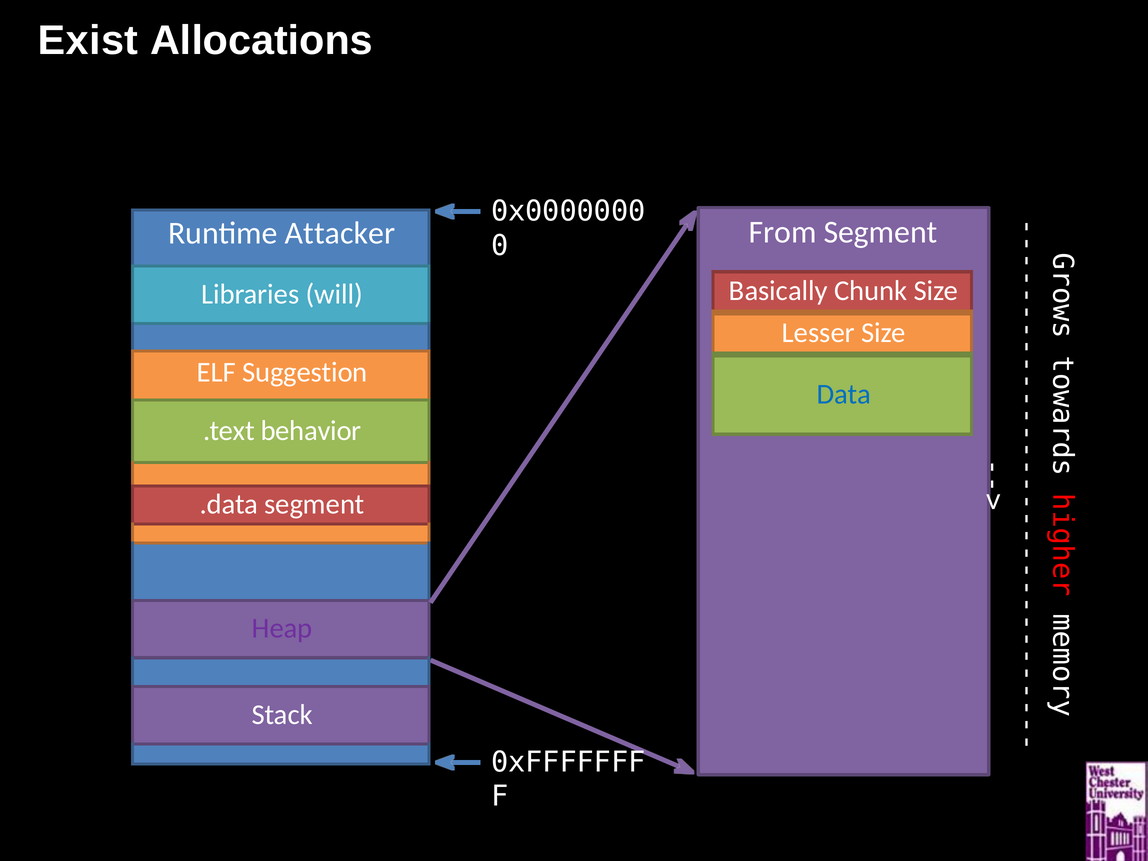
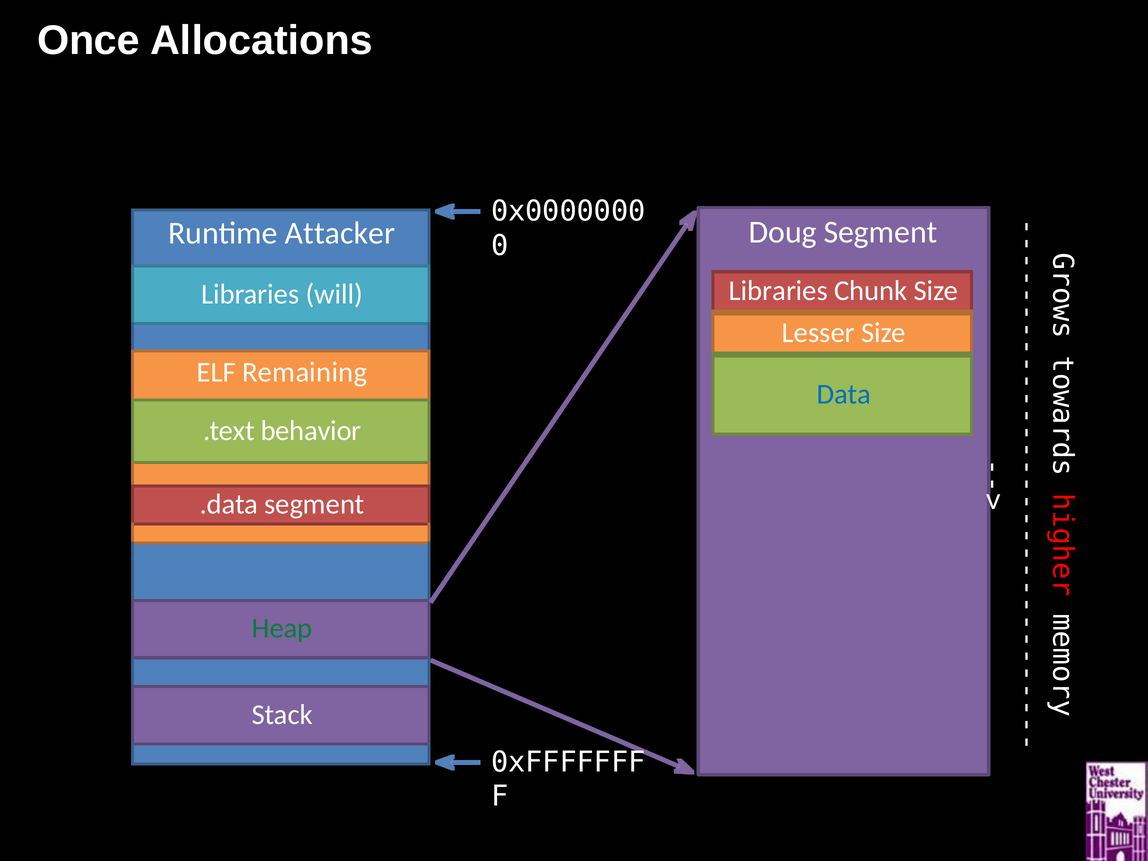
Exist: Exist -> Once
From: From -> Doug
Basically at (778, 291): Basically -> Libraries
Suggestion: Suggestion -> Remaining
Heap colour: purple -> green
